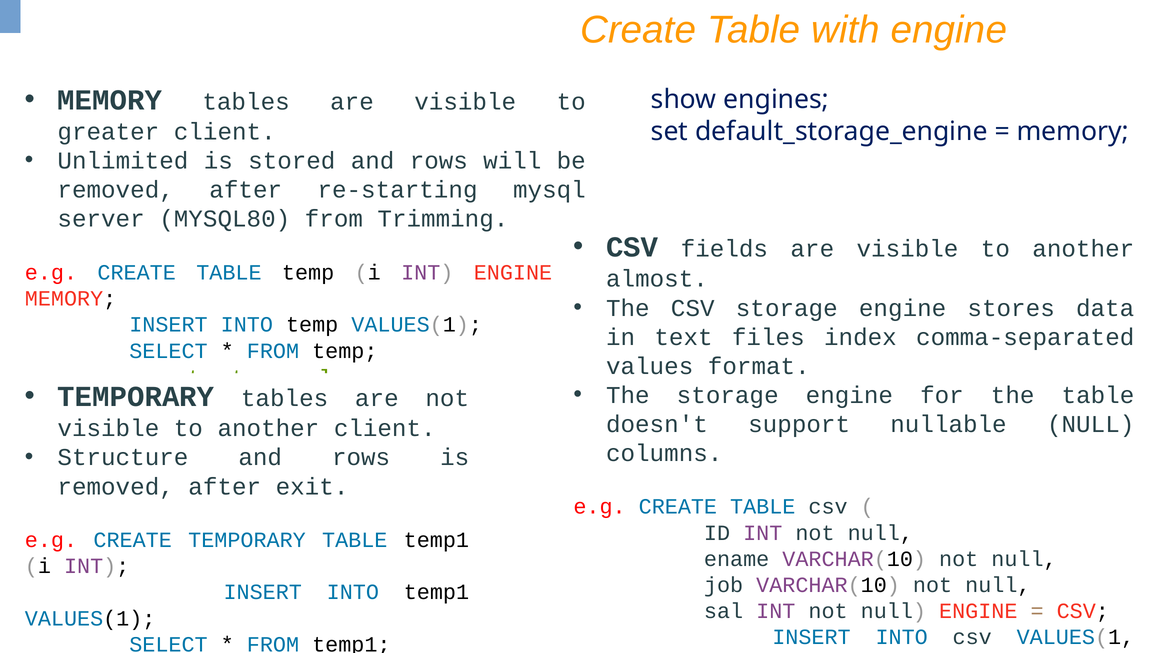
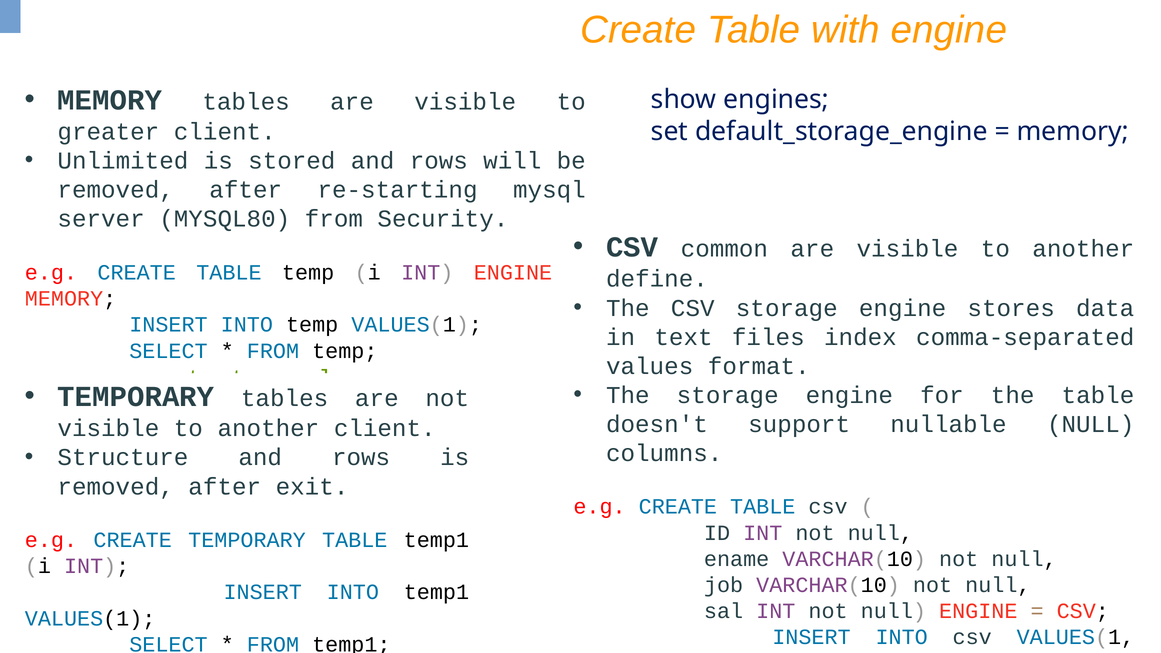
Trimming: Trimming -> Security
fields: fields -> common
almost: almost -> define
